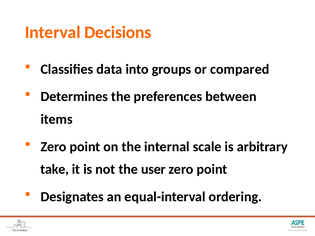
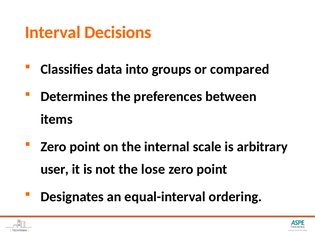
take: take -> user
user: user -> lose
